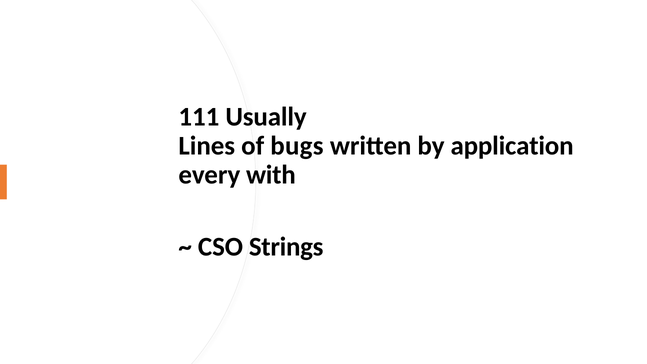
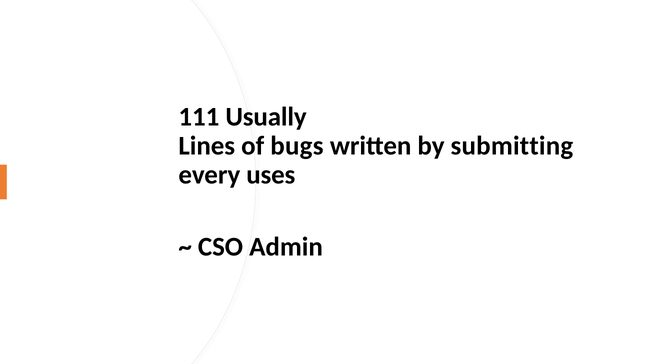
application: application -> submitting
with: with -> uses
Strings: Strings -> Admin
